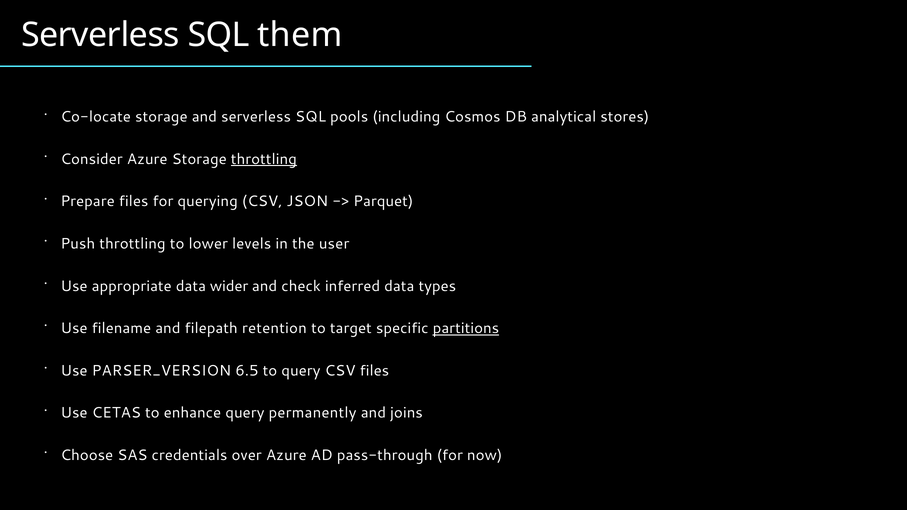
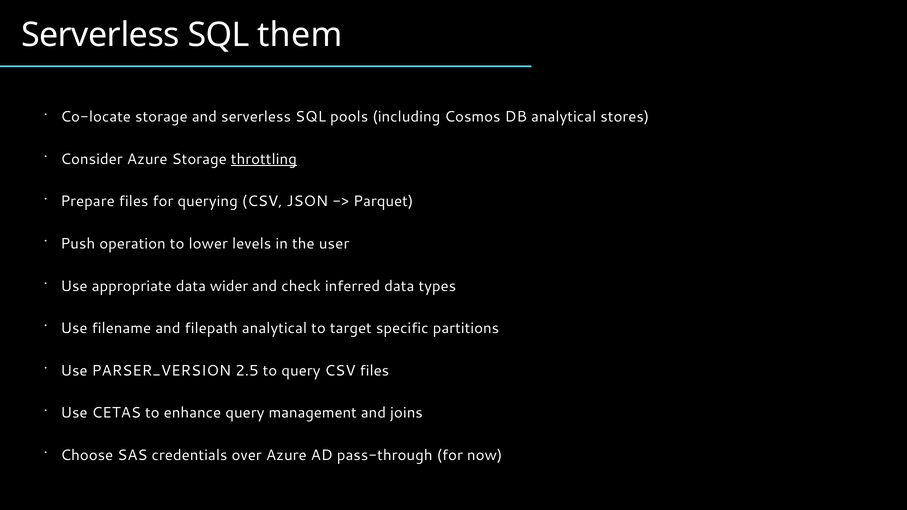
Push throttling: throttling -> operation
filepath retention: retention -> analytical
partitions underline: present -> none
6.5: 6.5 -> 2.5
permanently: permanently -> management
